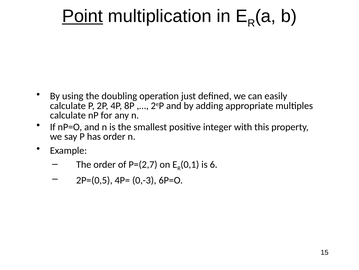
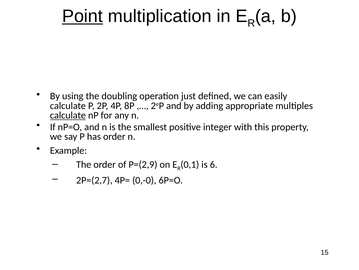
calculate at (68, 115) underline: none -> present
P=(2,7: P=(2,7 -> P=(2,9
2P=(0,5: 2P=(0,5 -> 2P=(2,7
0,-3: 0,-3 -> 0,-0
